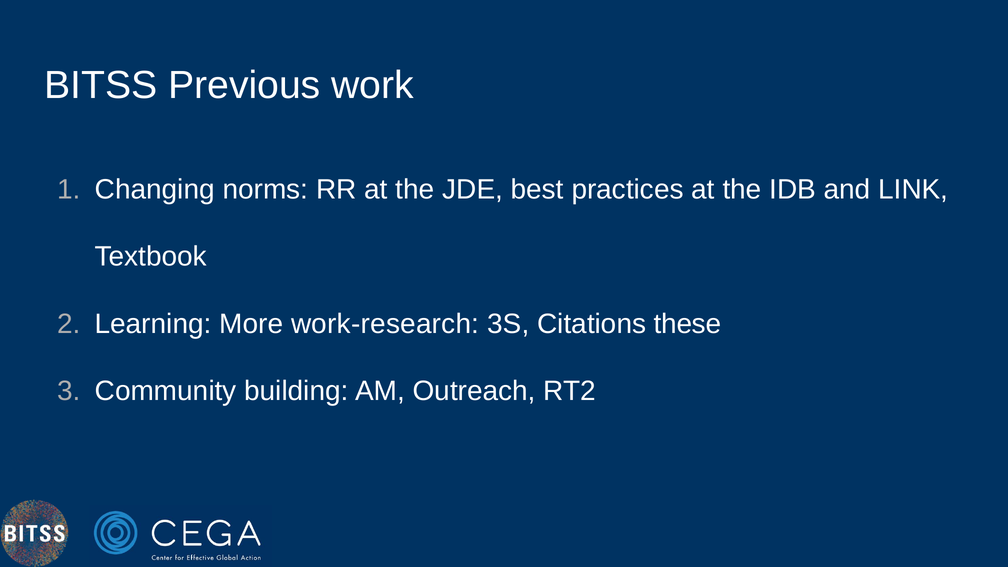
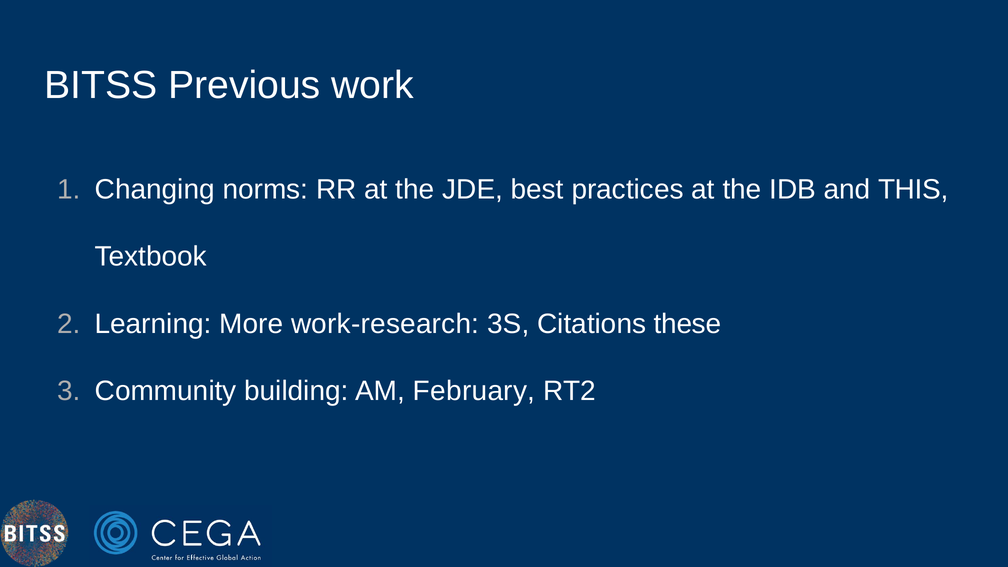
LINK: LINK -> THIS
Outreach: Outreach -> February
